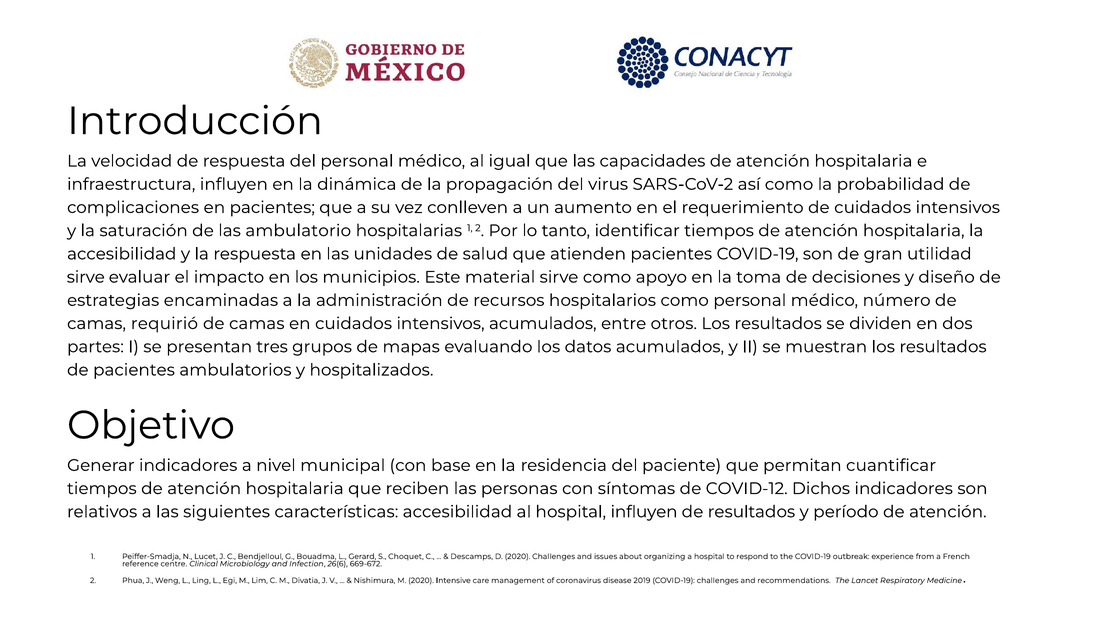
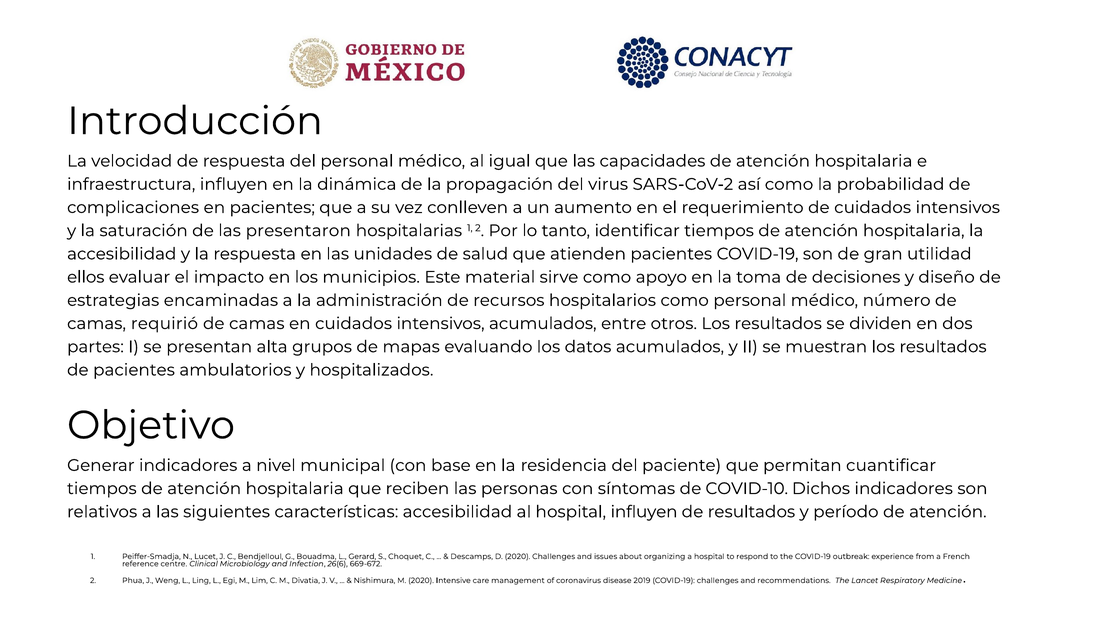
ambulatorio: ambulatorio -> presentaron
sirve at (86, 277): sirve -> ellos
tres: tres -> alta
COVID-12: COVID-12 -> COVID-10
